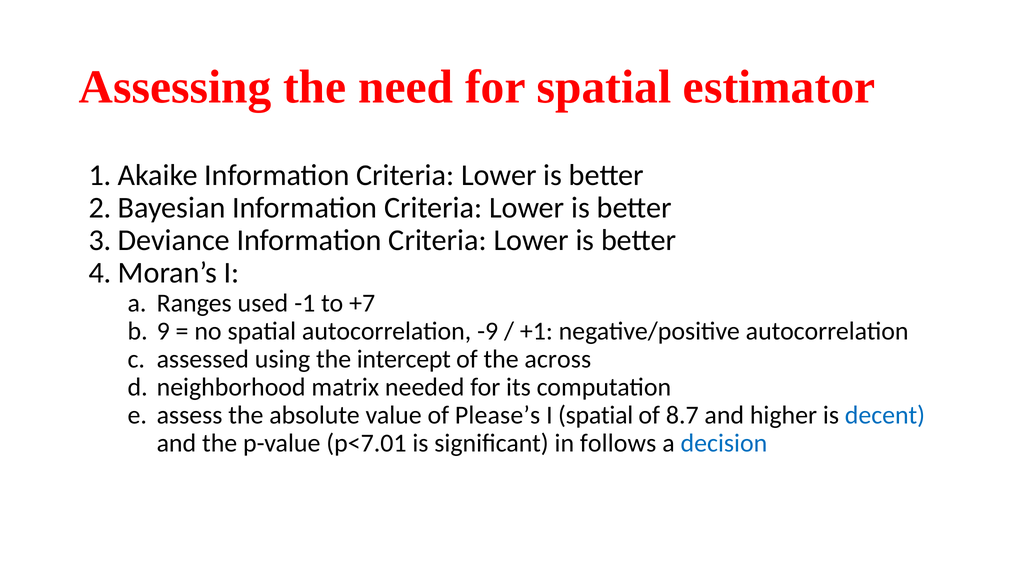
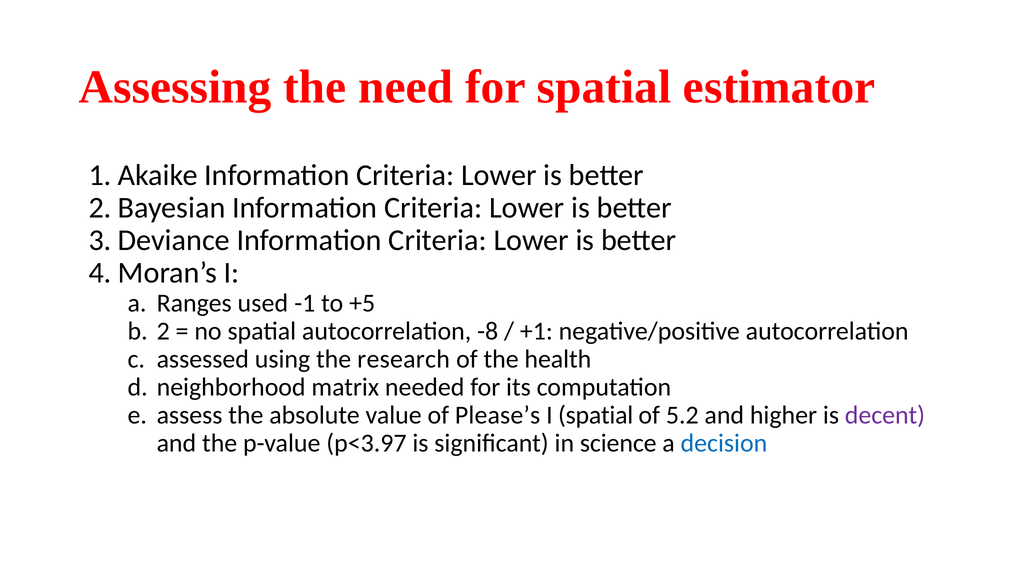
+7: +7 -> +5
9: 9 -> 2
-9: -9 -> -8
intercept: intercept -> research
across: across -> health
8.7: 8.7 -> 5.2
decent colour: blue -> purple
p<7.01: p<7.01 -> p<3.97
follows: follows -> science
